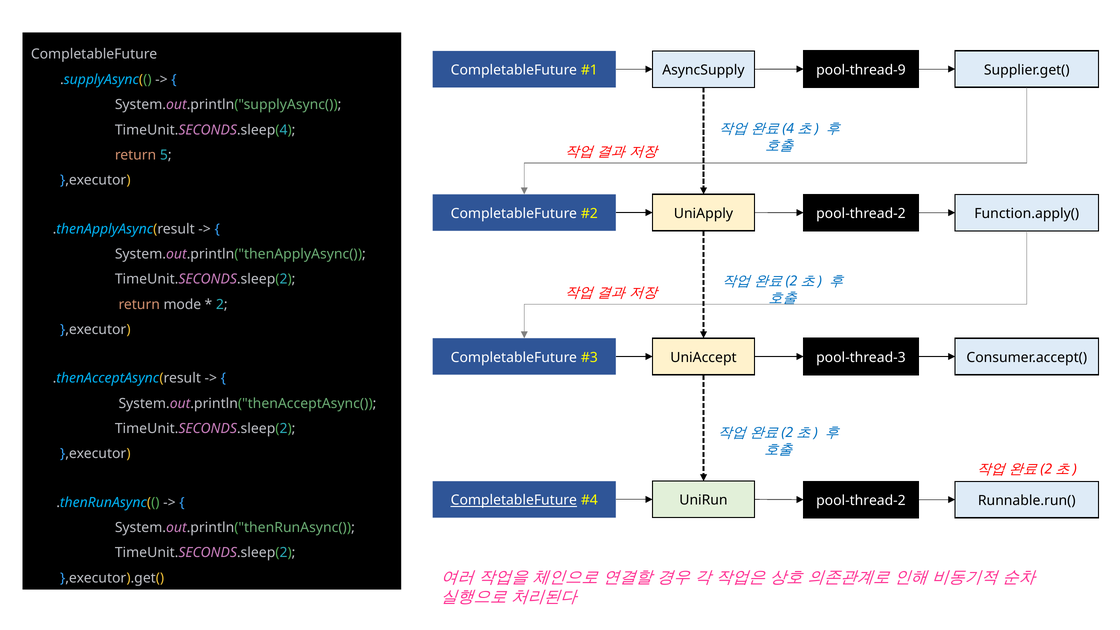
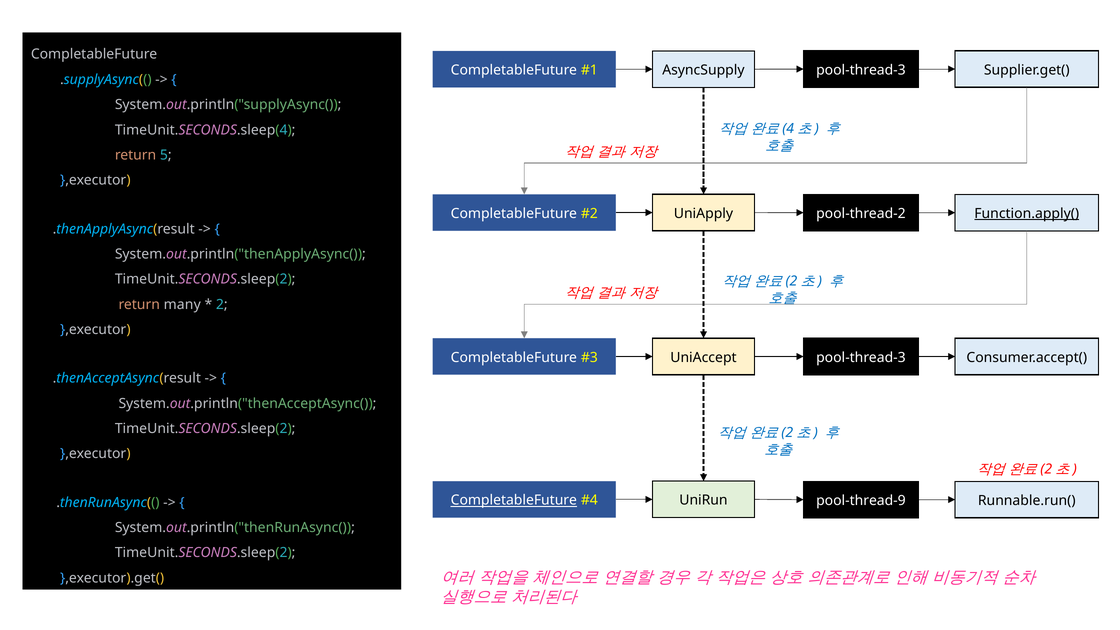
pool-thread-9 at (861, 70): pool-thread-9 -> pool-thread-3
Function.apply( underline: none -> present
mode: mode -> many
pool-thread-2 at (861, 501): pool-thread-2 -> pool-thread-9
